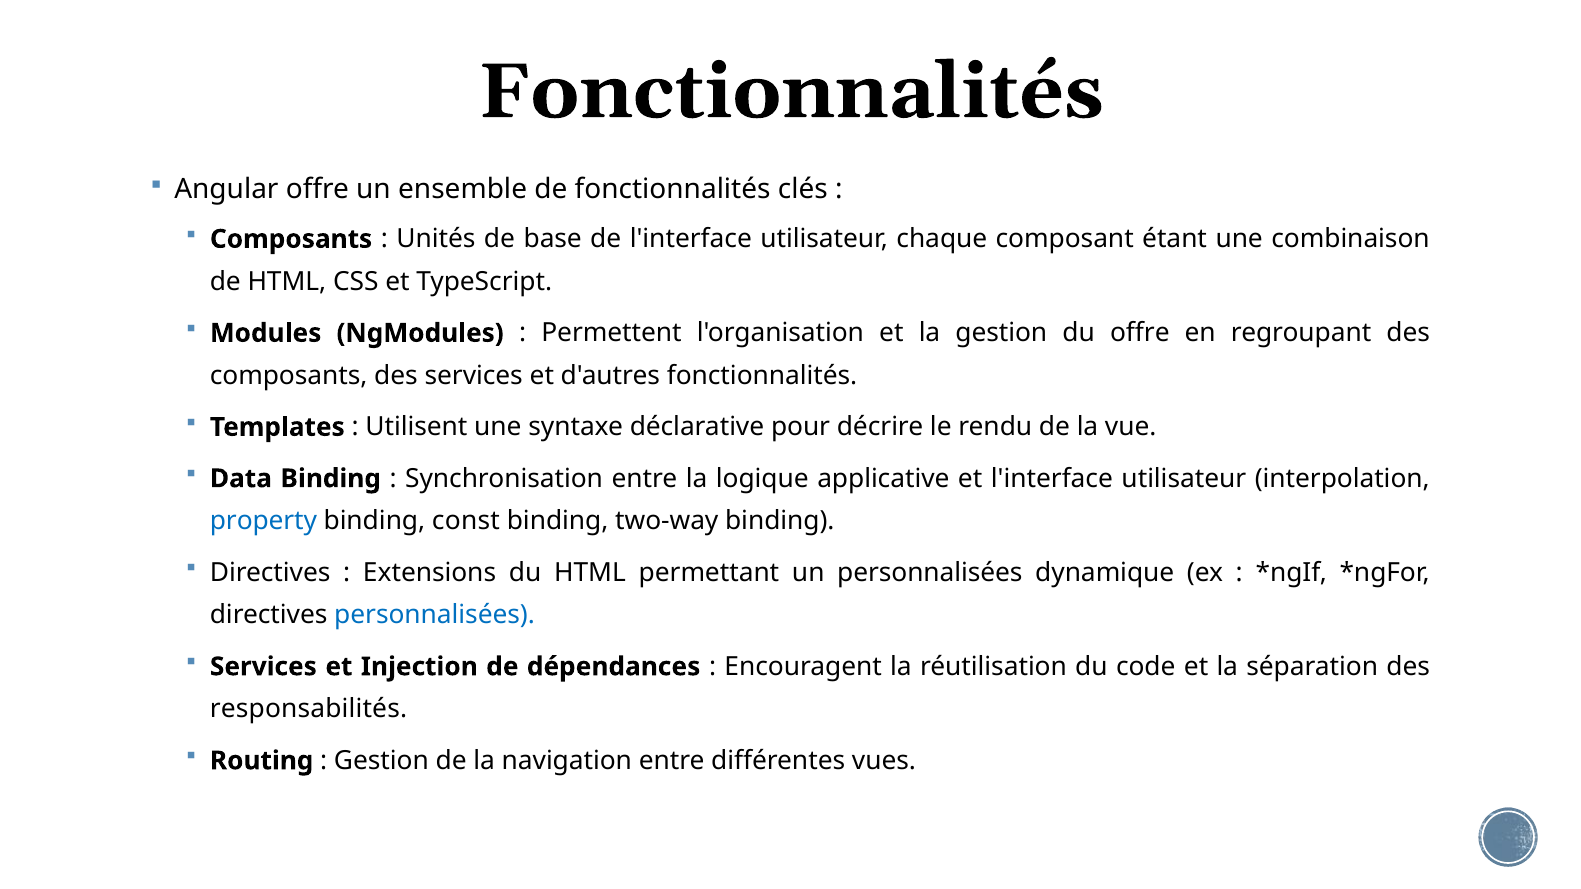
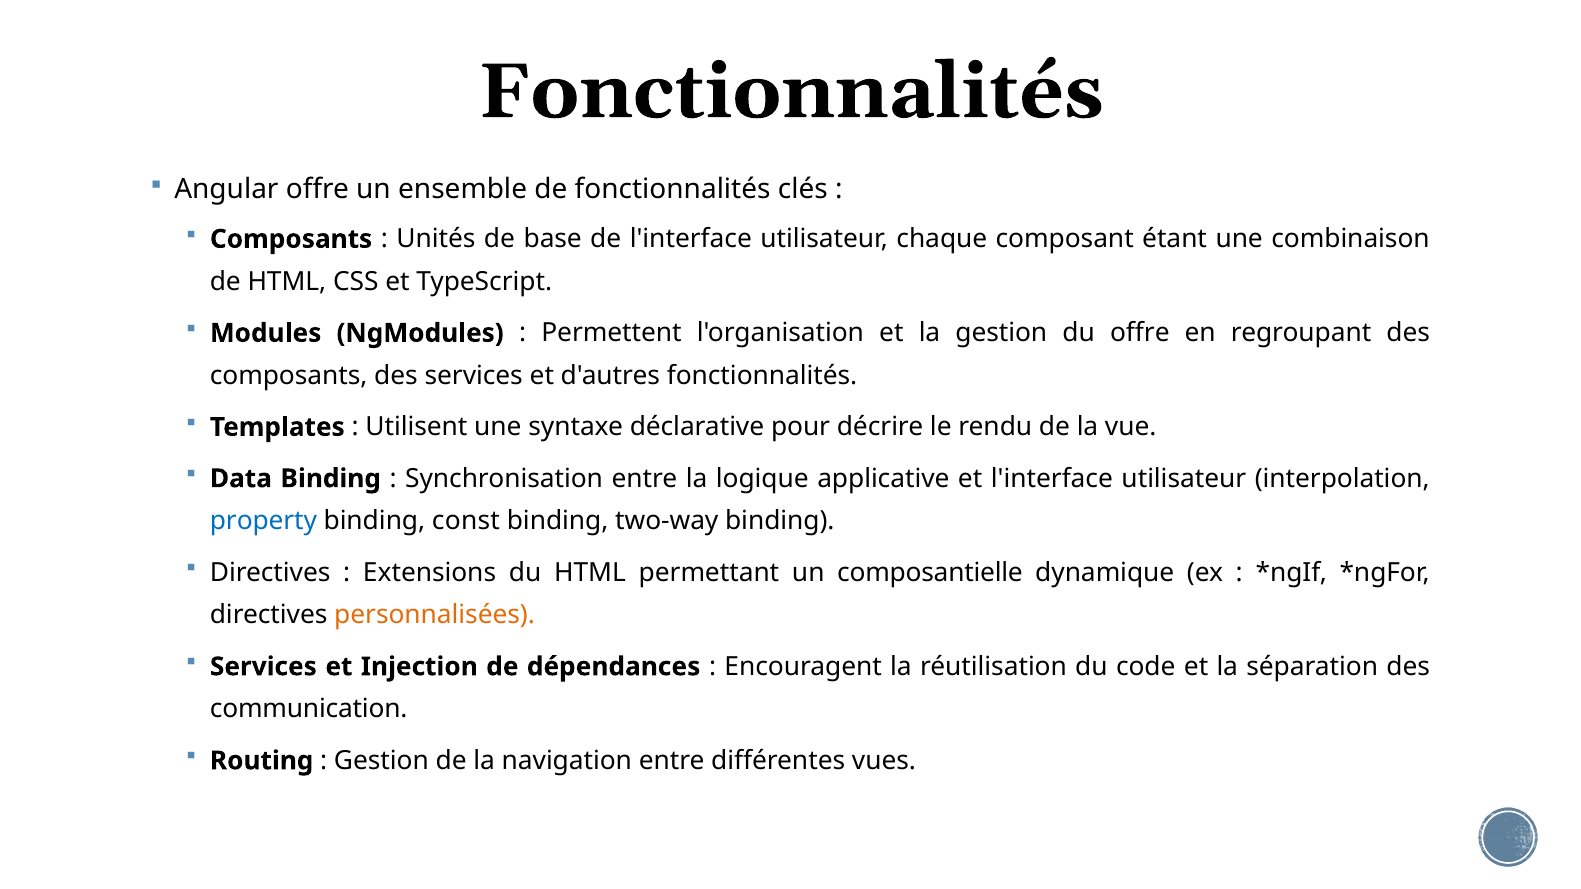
un personnalisées: personnalisées -> composantielle
personnalisées at (435, 615) colour: blue -> orange
responsabilités: responsabilités -> communication
